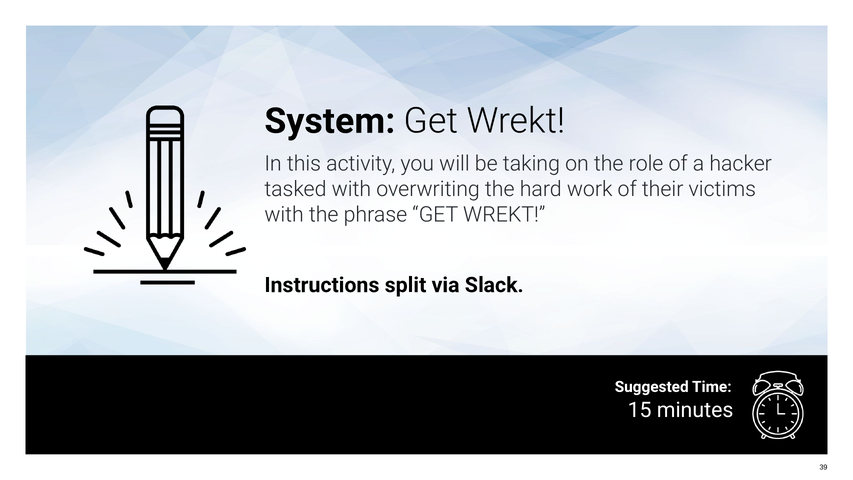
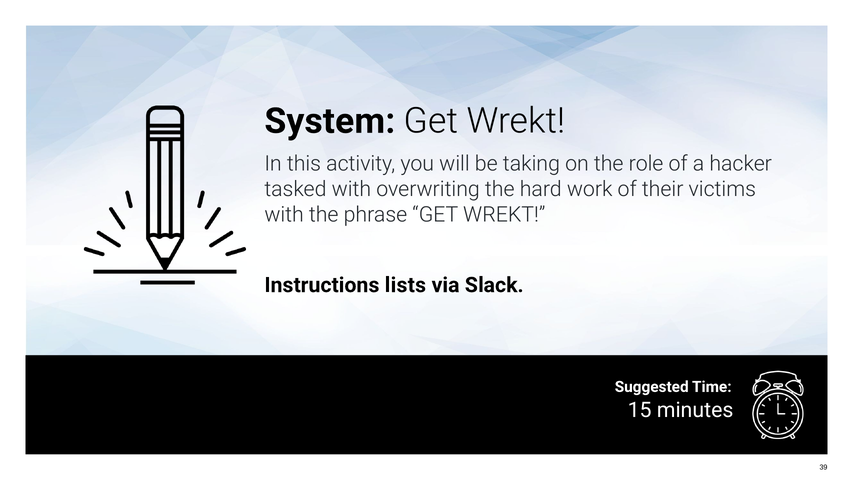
split: split -> lists
